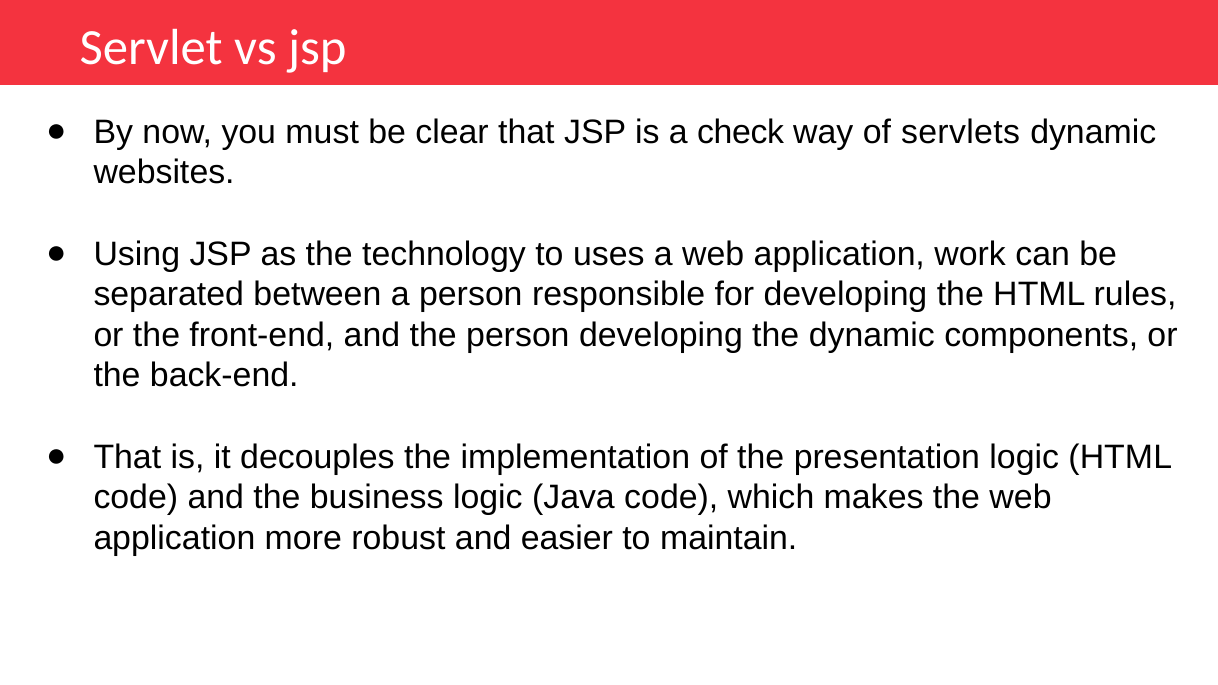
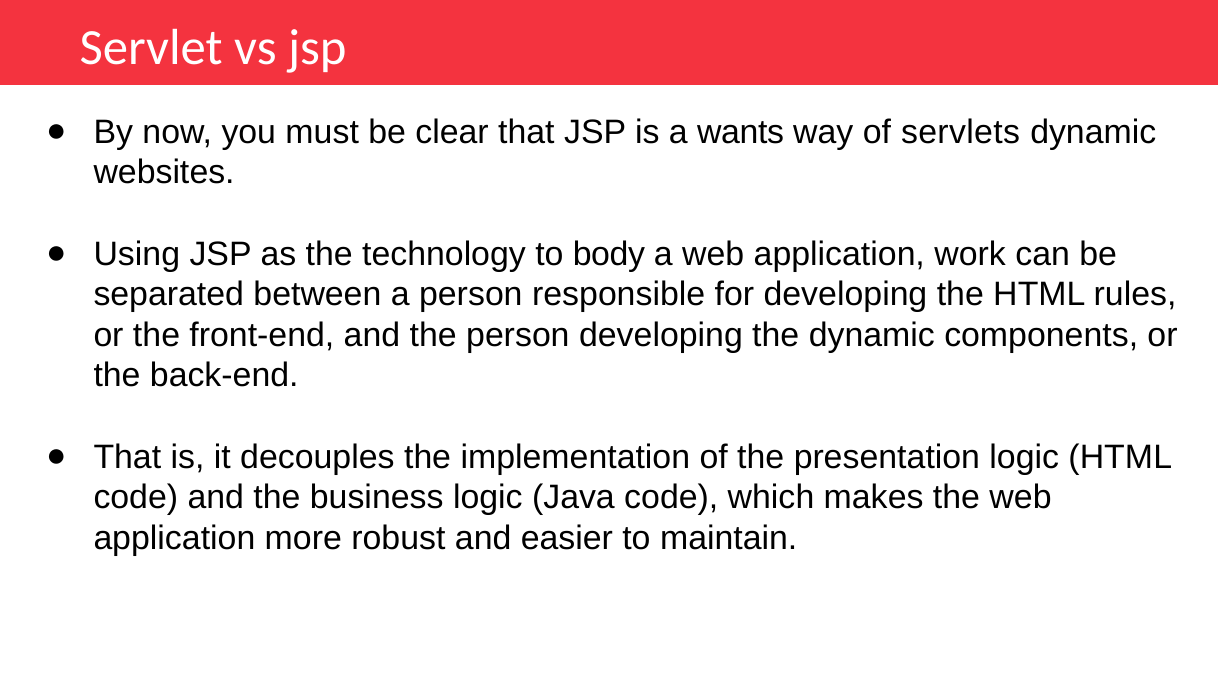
check: check -> wants
uses: uses -> body
